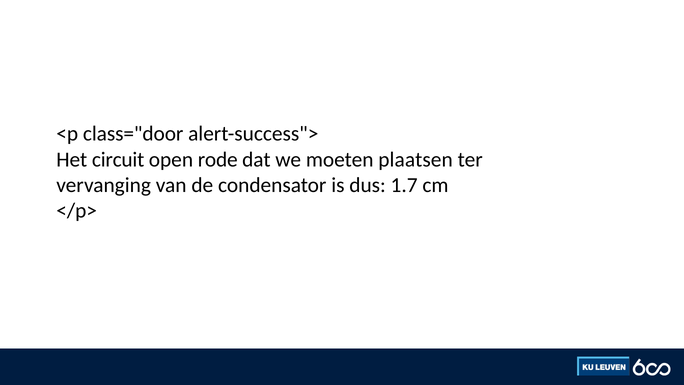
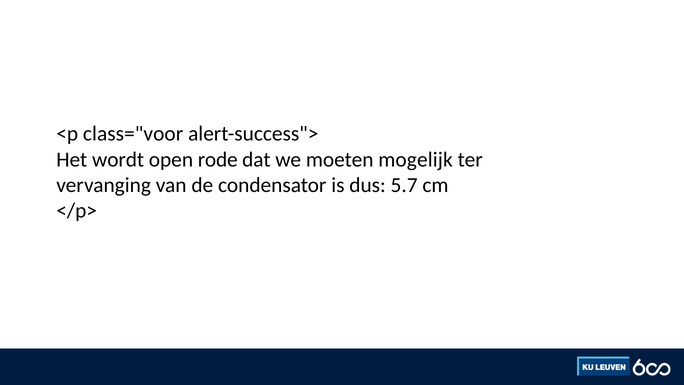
class="door: class="door -> class="voor
circuit: circuit -> wordt
plaatsen: plaatsen -> mogelijk
1.7: 1.7 -> 5.7
